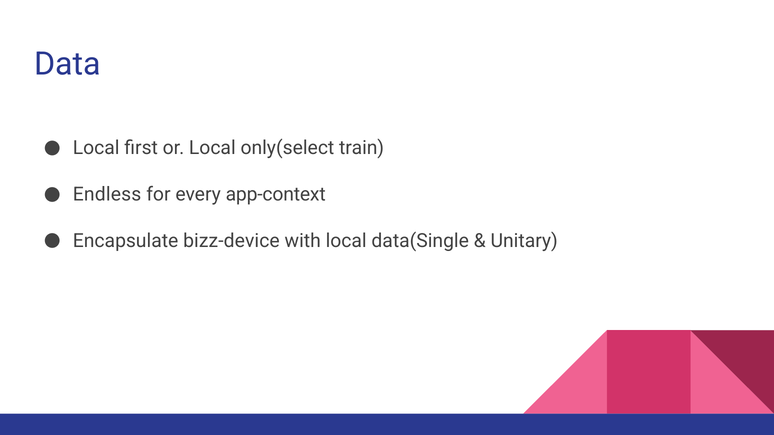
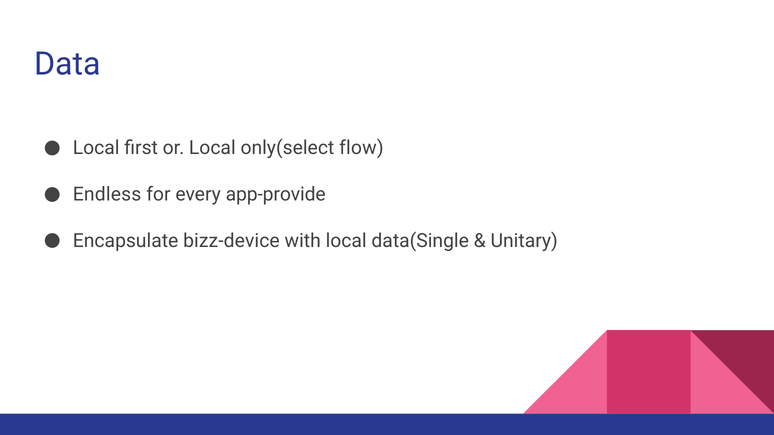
train: train -> flow
app-context: app-context -> app-provide
